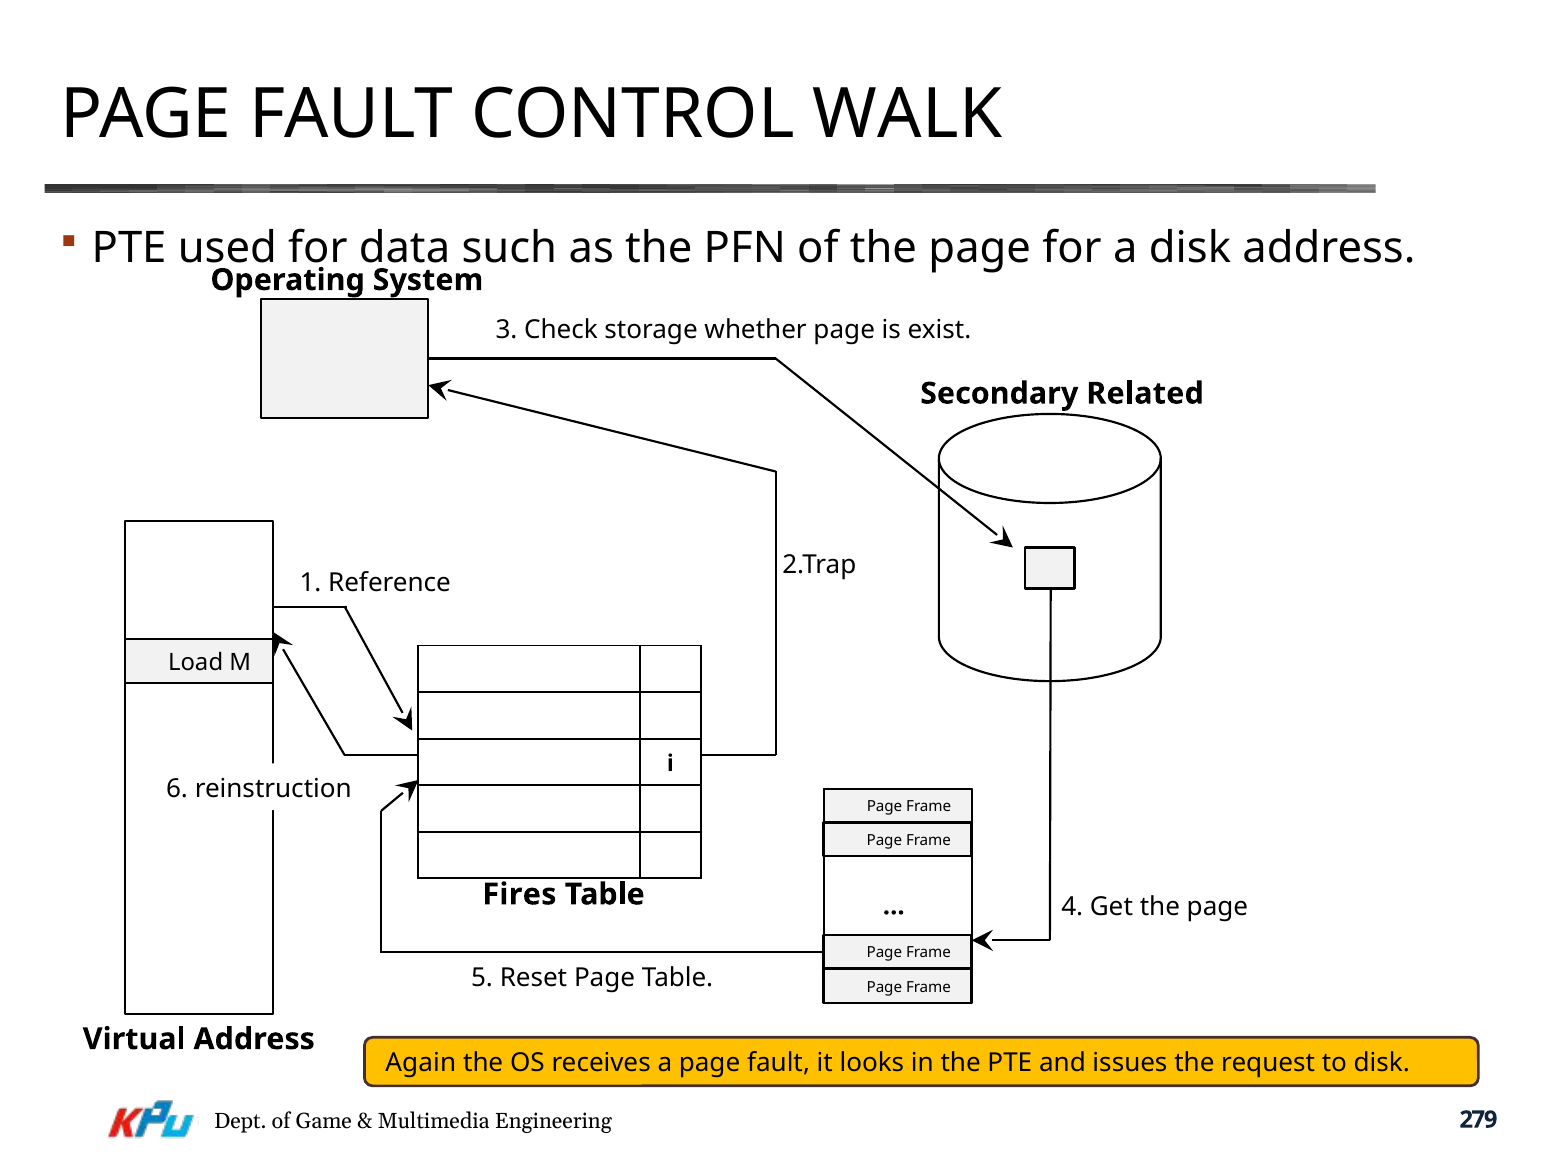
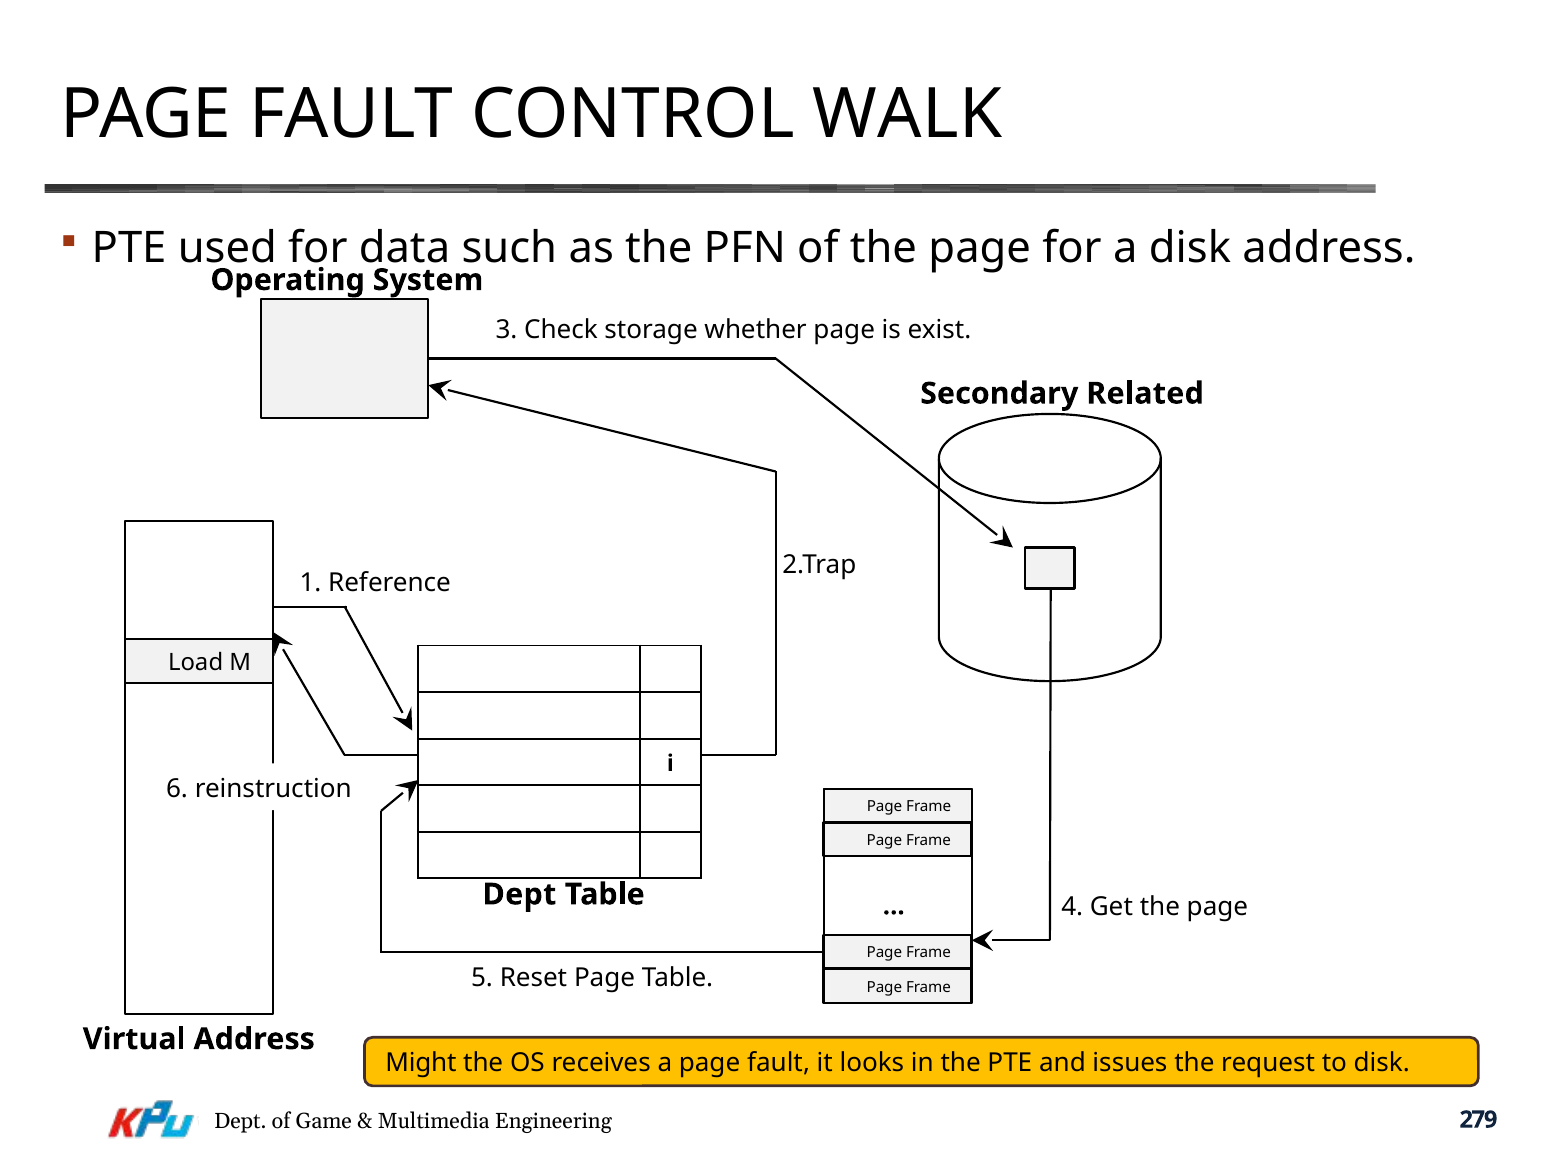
Fires at (519, 894): Fires -> Dept
Again: Again -> Might
